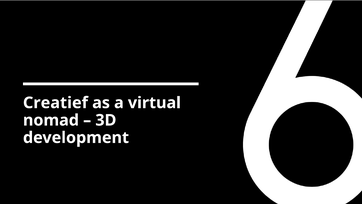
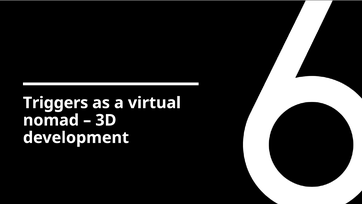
Creatief: Creatief -> Triggers
